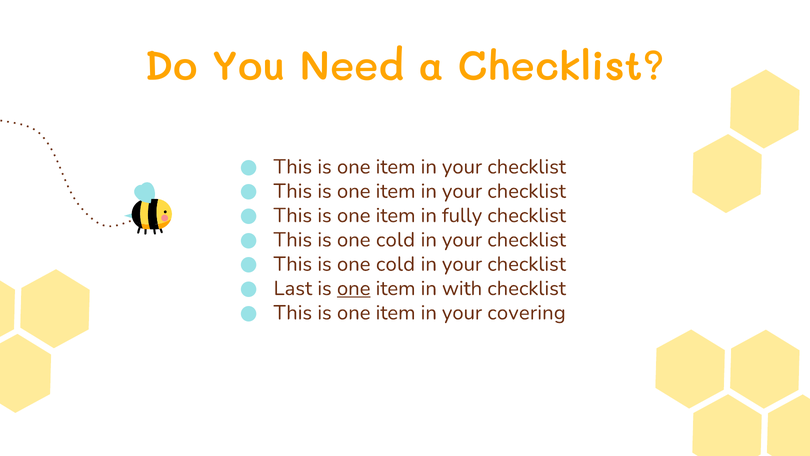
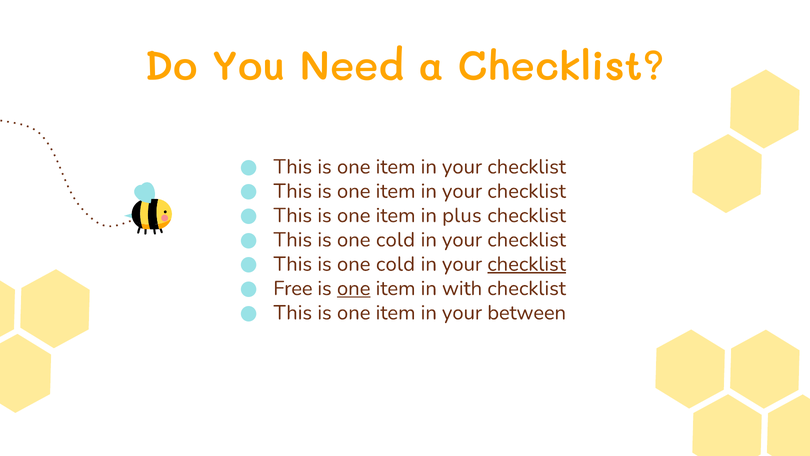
fully: fully -> plus
checklist at (527, 264) underline: none -> present
Last: Last -> Free
covering: covering -> between
